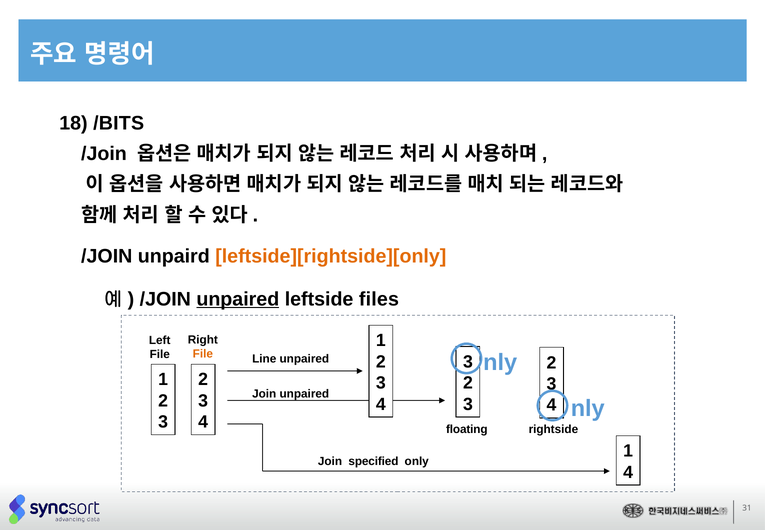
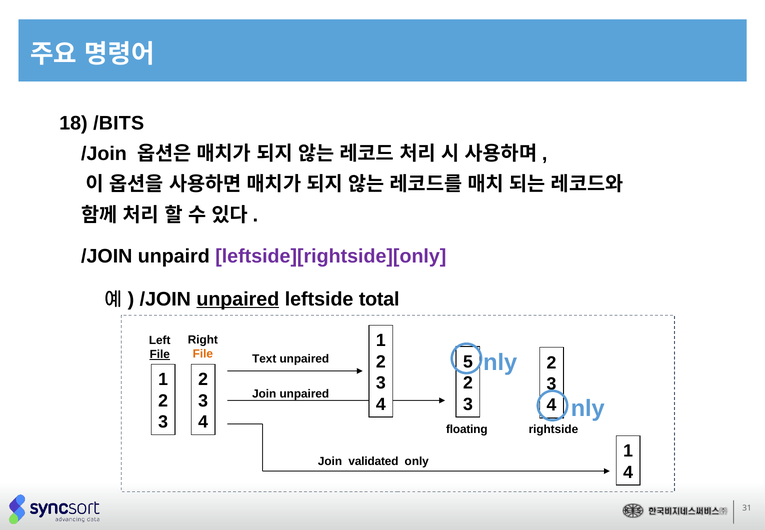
leftside][rightside][only colour: orange -> purple
files: files -> total
File at (160, 354) underline: none -> present
Line: Line -> Text
unpaired 3: 3 -> 5
specified: specified -> validated
